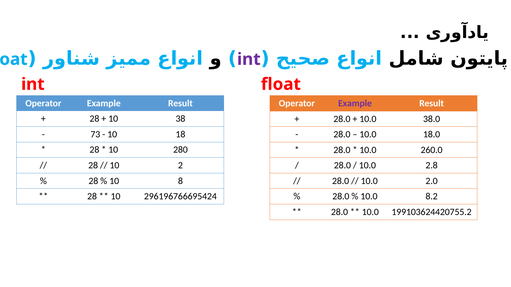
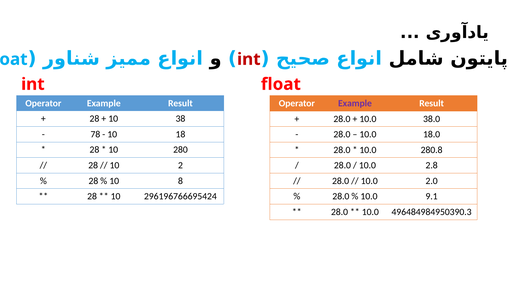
int at (249, 59) colour: purple -> red
73: 73 -> 78
260.0: 260.0 -> 280.8
8.2: 8.2 -> 9.1
199103624420755.2: 199103624420755.2 -> 496484984950390.3
